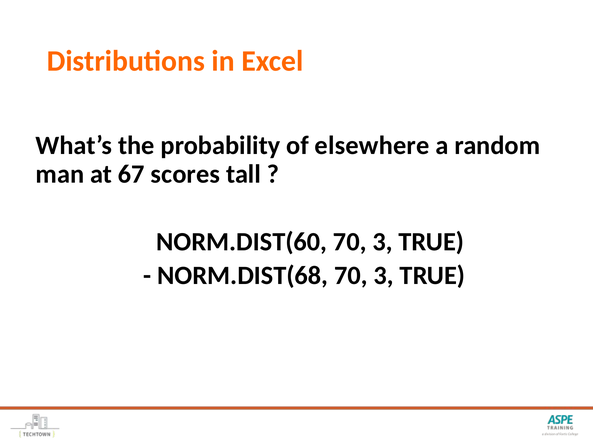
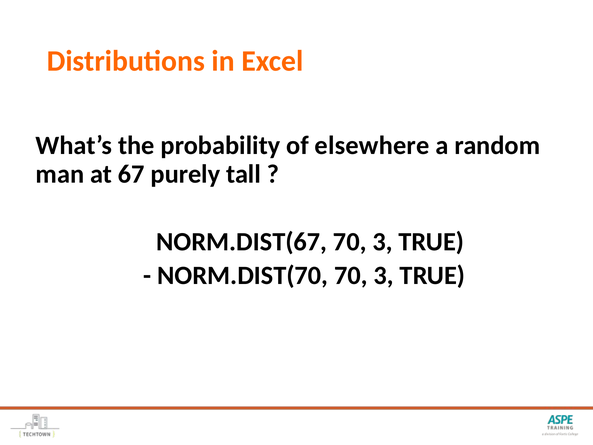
scores: scores -> purely
NORM.DIST(60: NORM.DIST(60 -> NORM.DIST(67
NORM.DIST(68: NORM.DIST(68 -> NORM.DIST(70
